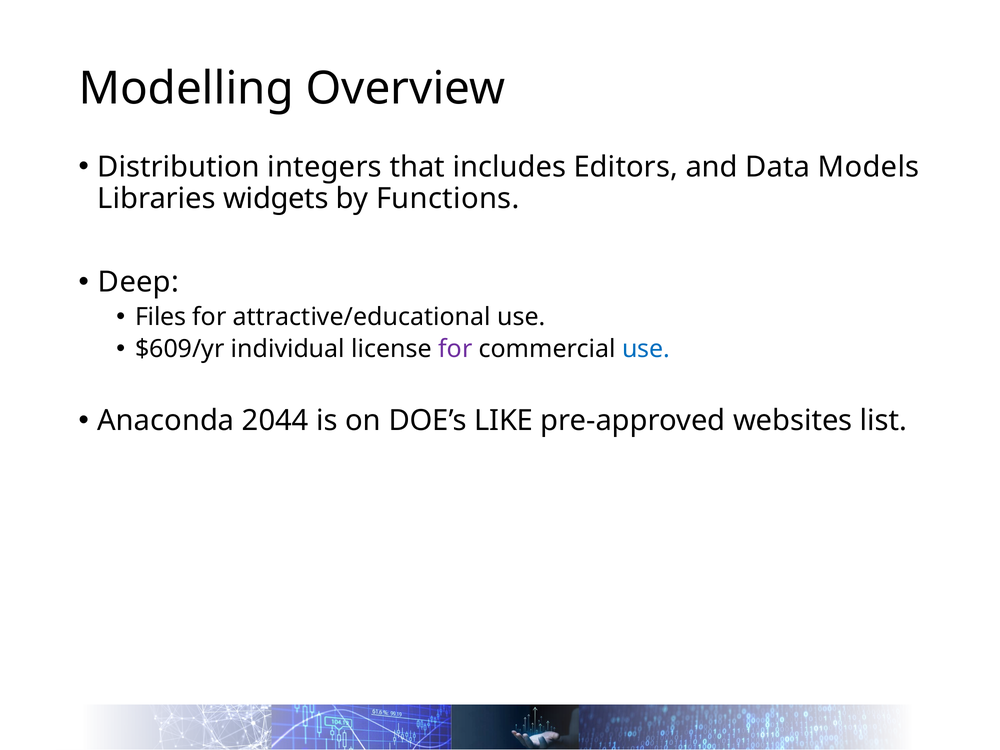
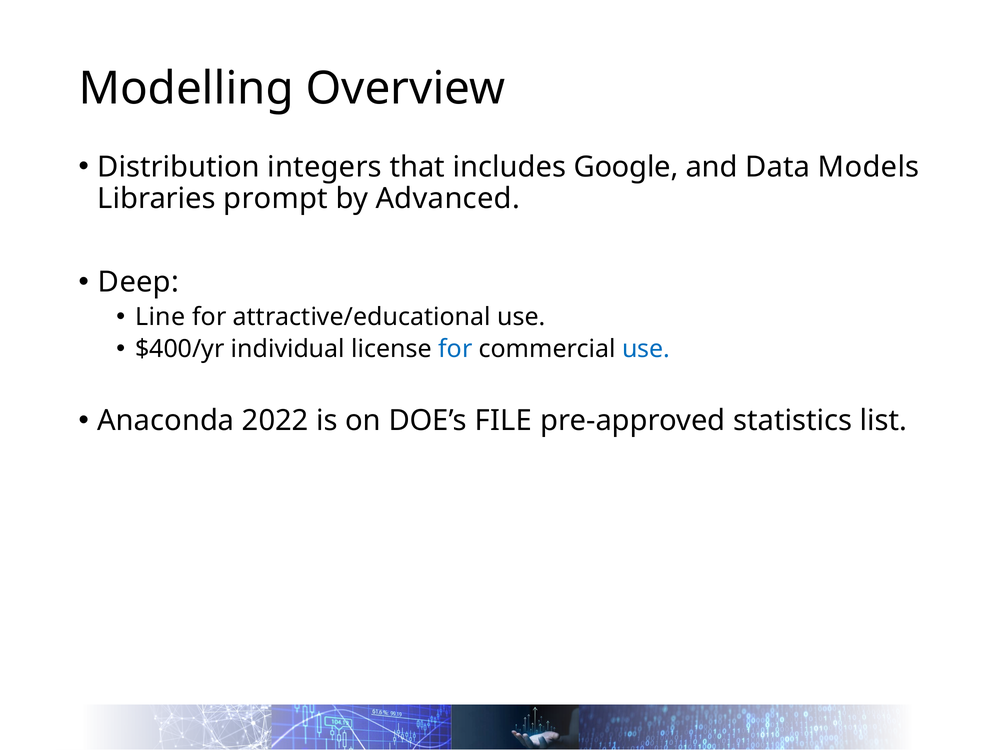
Editors: Editors -> Google
widgets: widgets -> prompt
Functions: Functions -> Advanced
Files: Files -> Line
$609/yr: $609/yr -> $400/yr
for at (455, 349) colour: purple -> blue
2044: 2044 -> 2022
LIKE: LIKE -> FILE
websites: websites -> statistics
